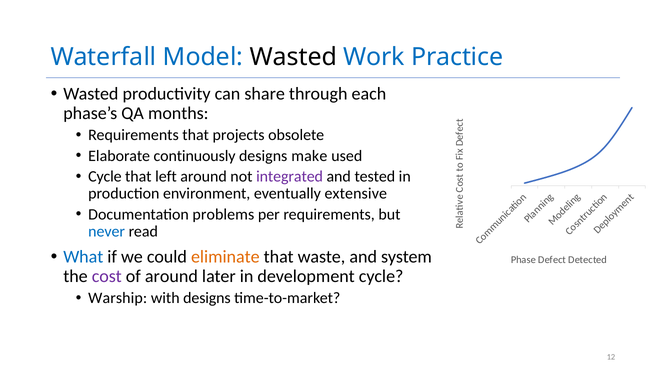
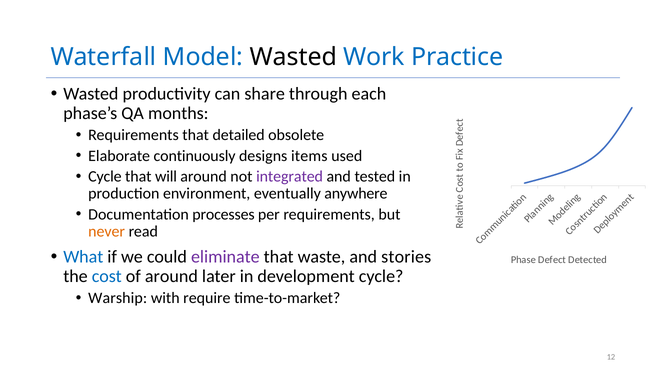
projects: projects -> detailed
make: make -> items
left: left -> will
extensive: extensive -> anywhere
problems: problems -> processes
never colour: blue -> orange
eliminate colour: orange -> purple
system: system -> stories
cost colour: purple -> blue
with designs: designs -> require
